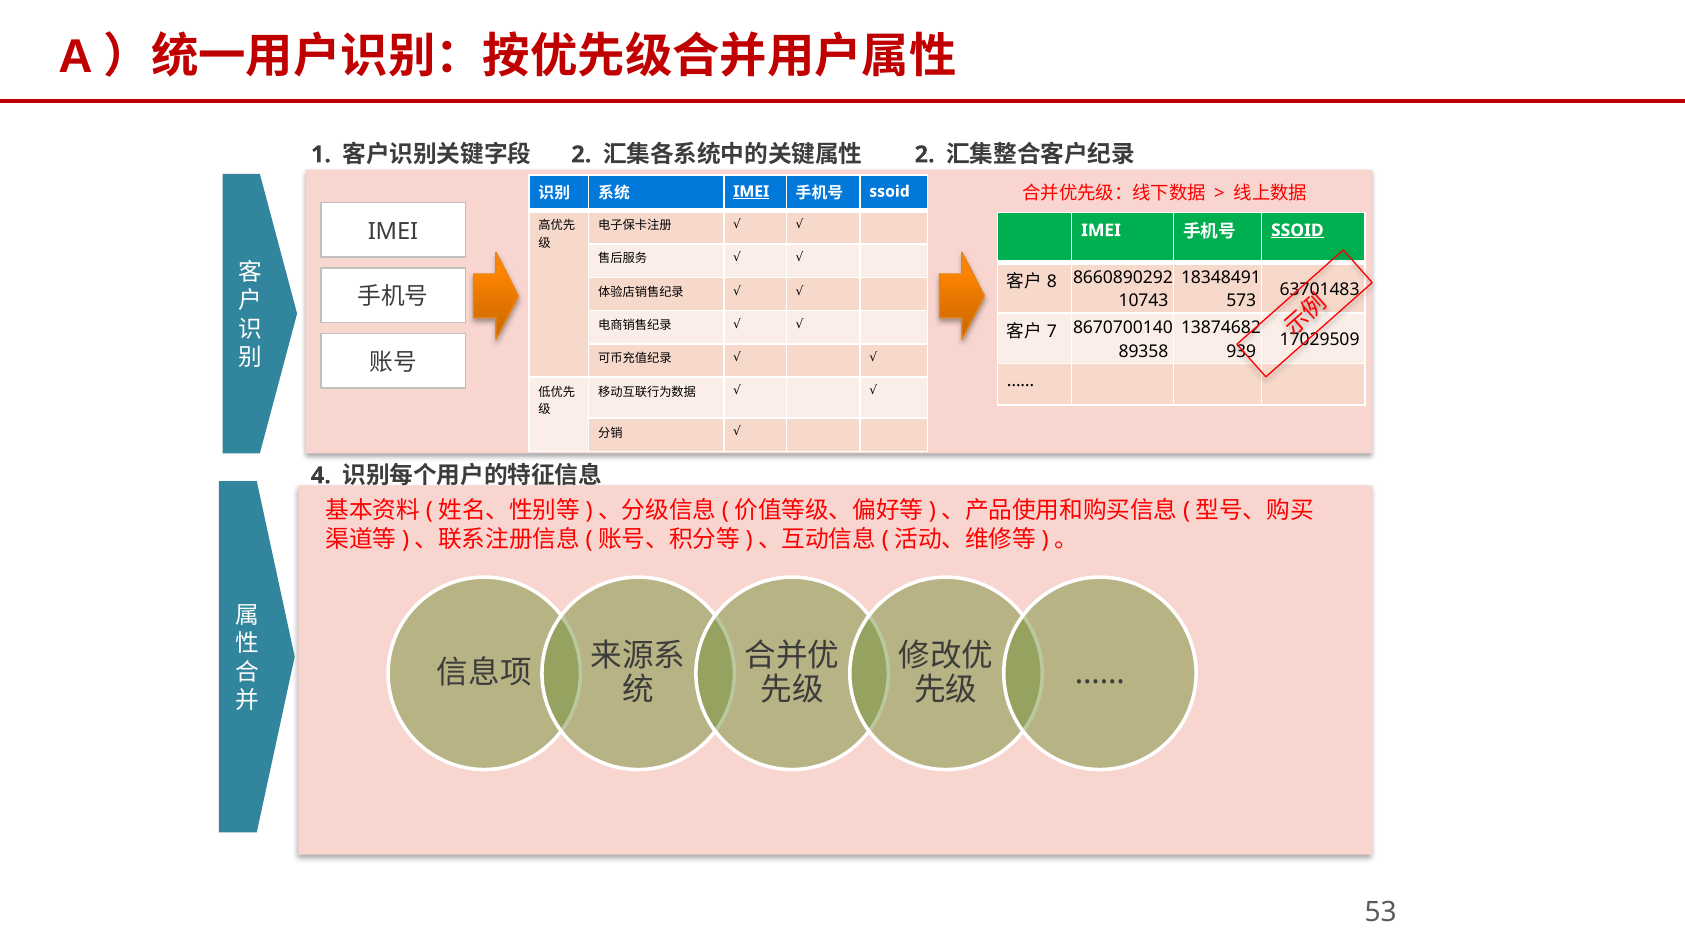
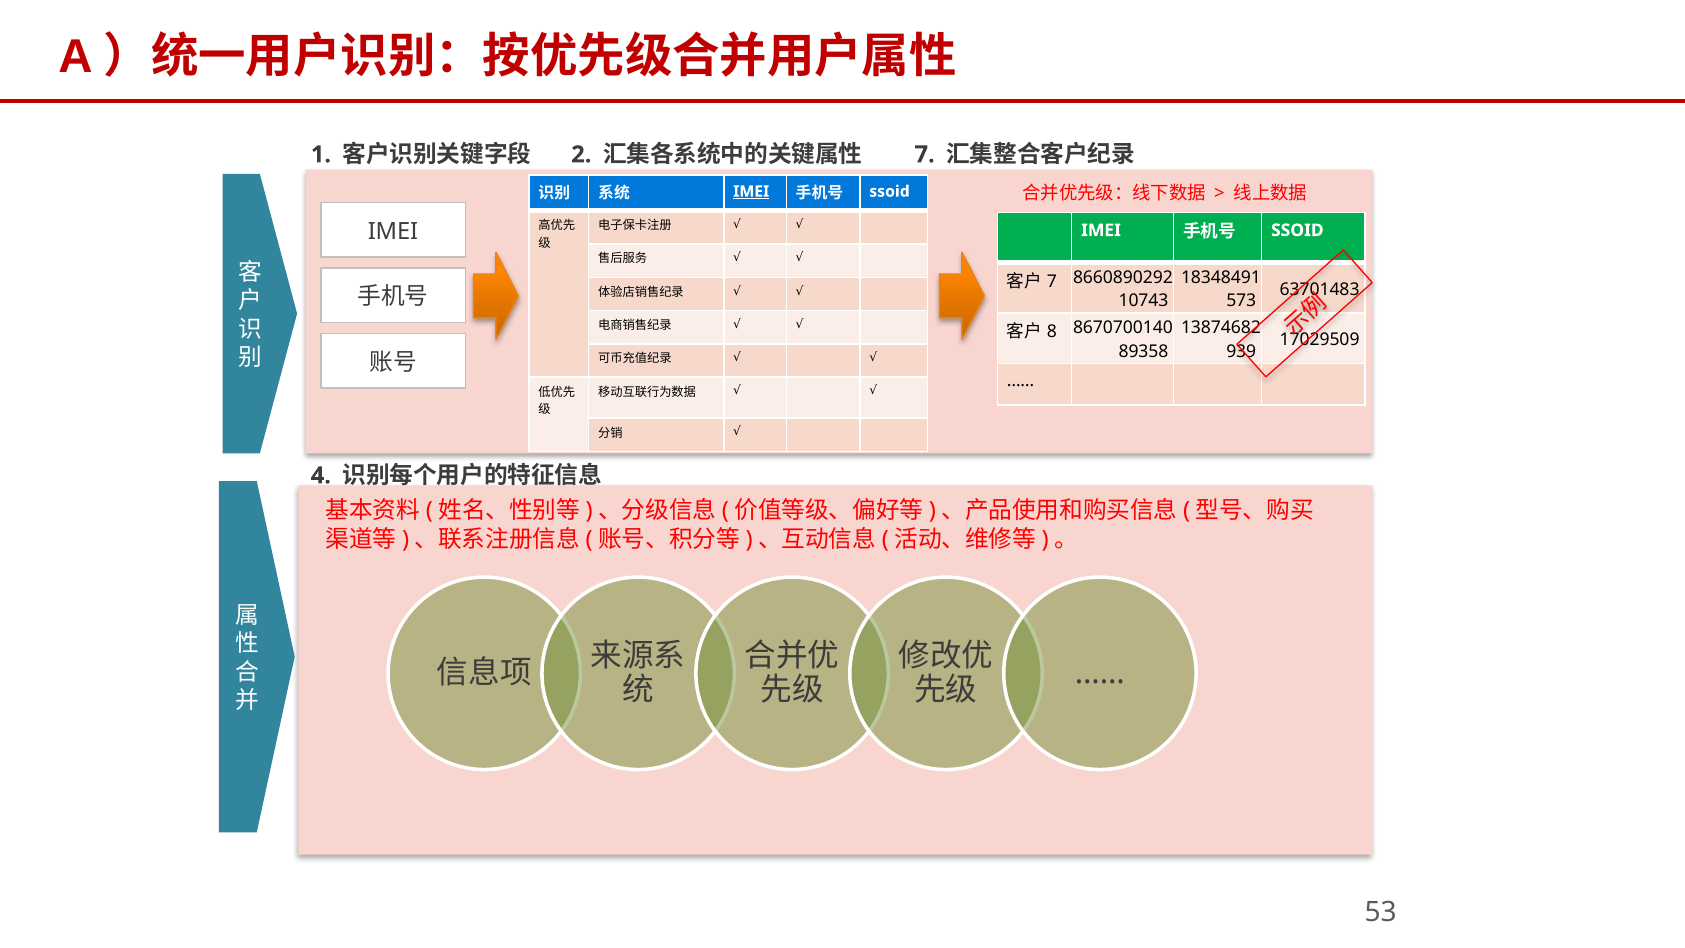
2 at (925, 155): 2 -> 7
SSOID at (1297, 230) underline: present -> none
8 at (1052, 282): 8 -> 7
7: 7 -> 8
